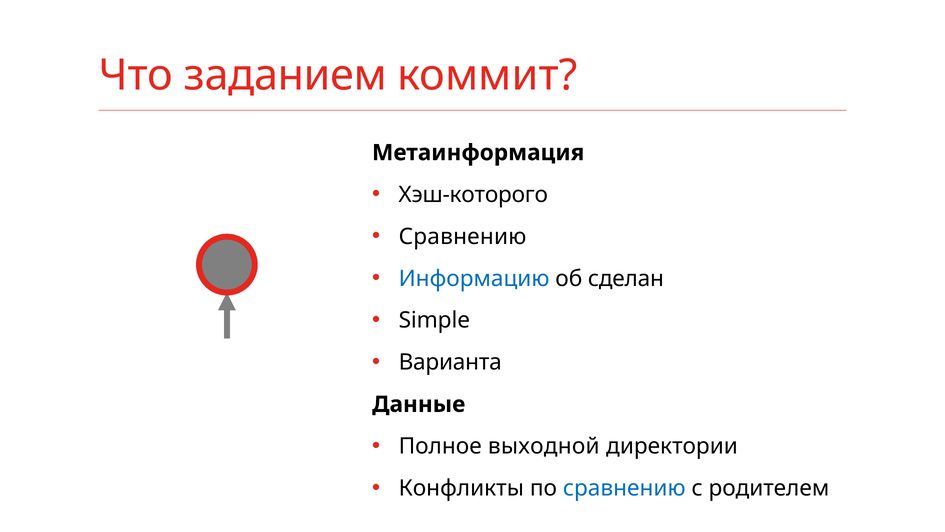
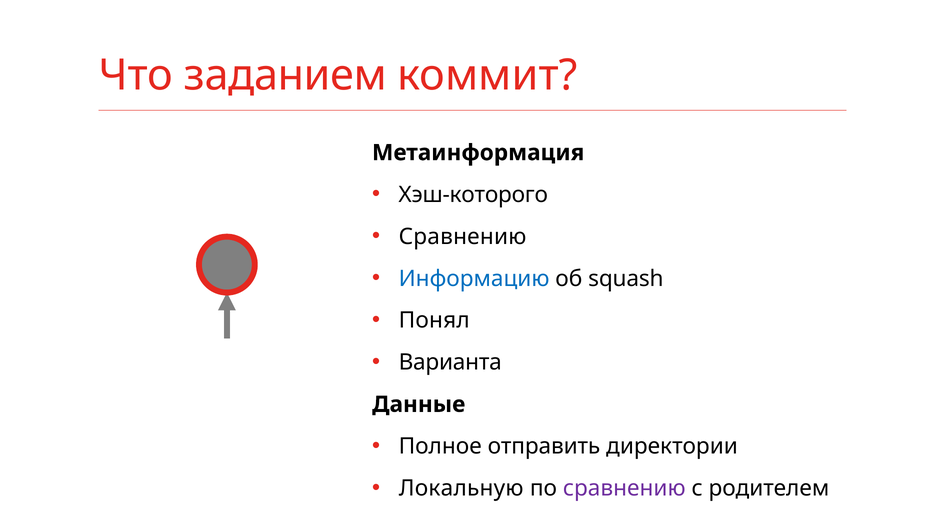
сделан: сделан -> squash
Simple: Simple -> Понял
выходной: выходной -> отправить
Конфликты: Конфликты -> Локальную
сравнению at (624, 488) colour: blue -> purple
